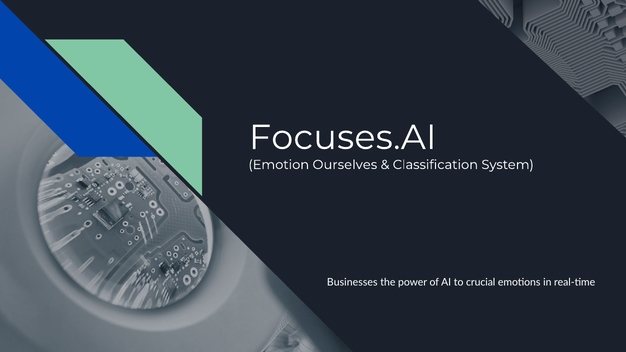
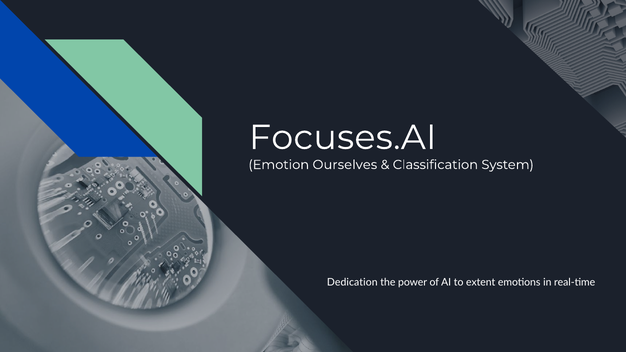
Businesses: Businesses -> Dedication
crucial: crucial -> extent
